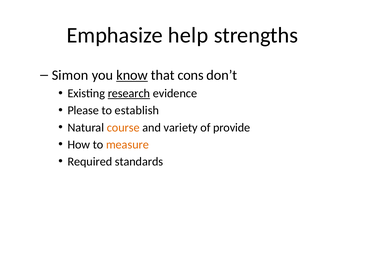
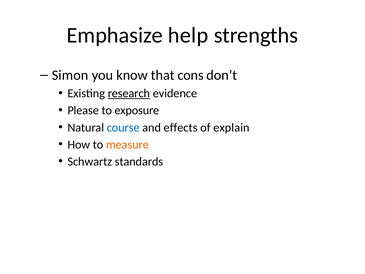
know underline: present -> none
establish: establish -> exposure
course colour: orange -> blue
variety: variety -> effects
provide: provide -> explain
Required: Required -> Schwartz
